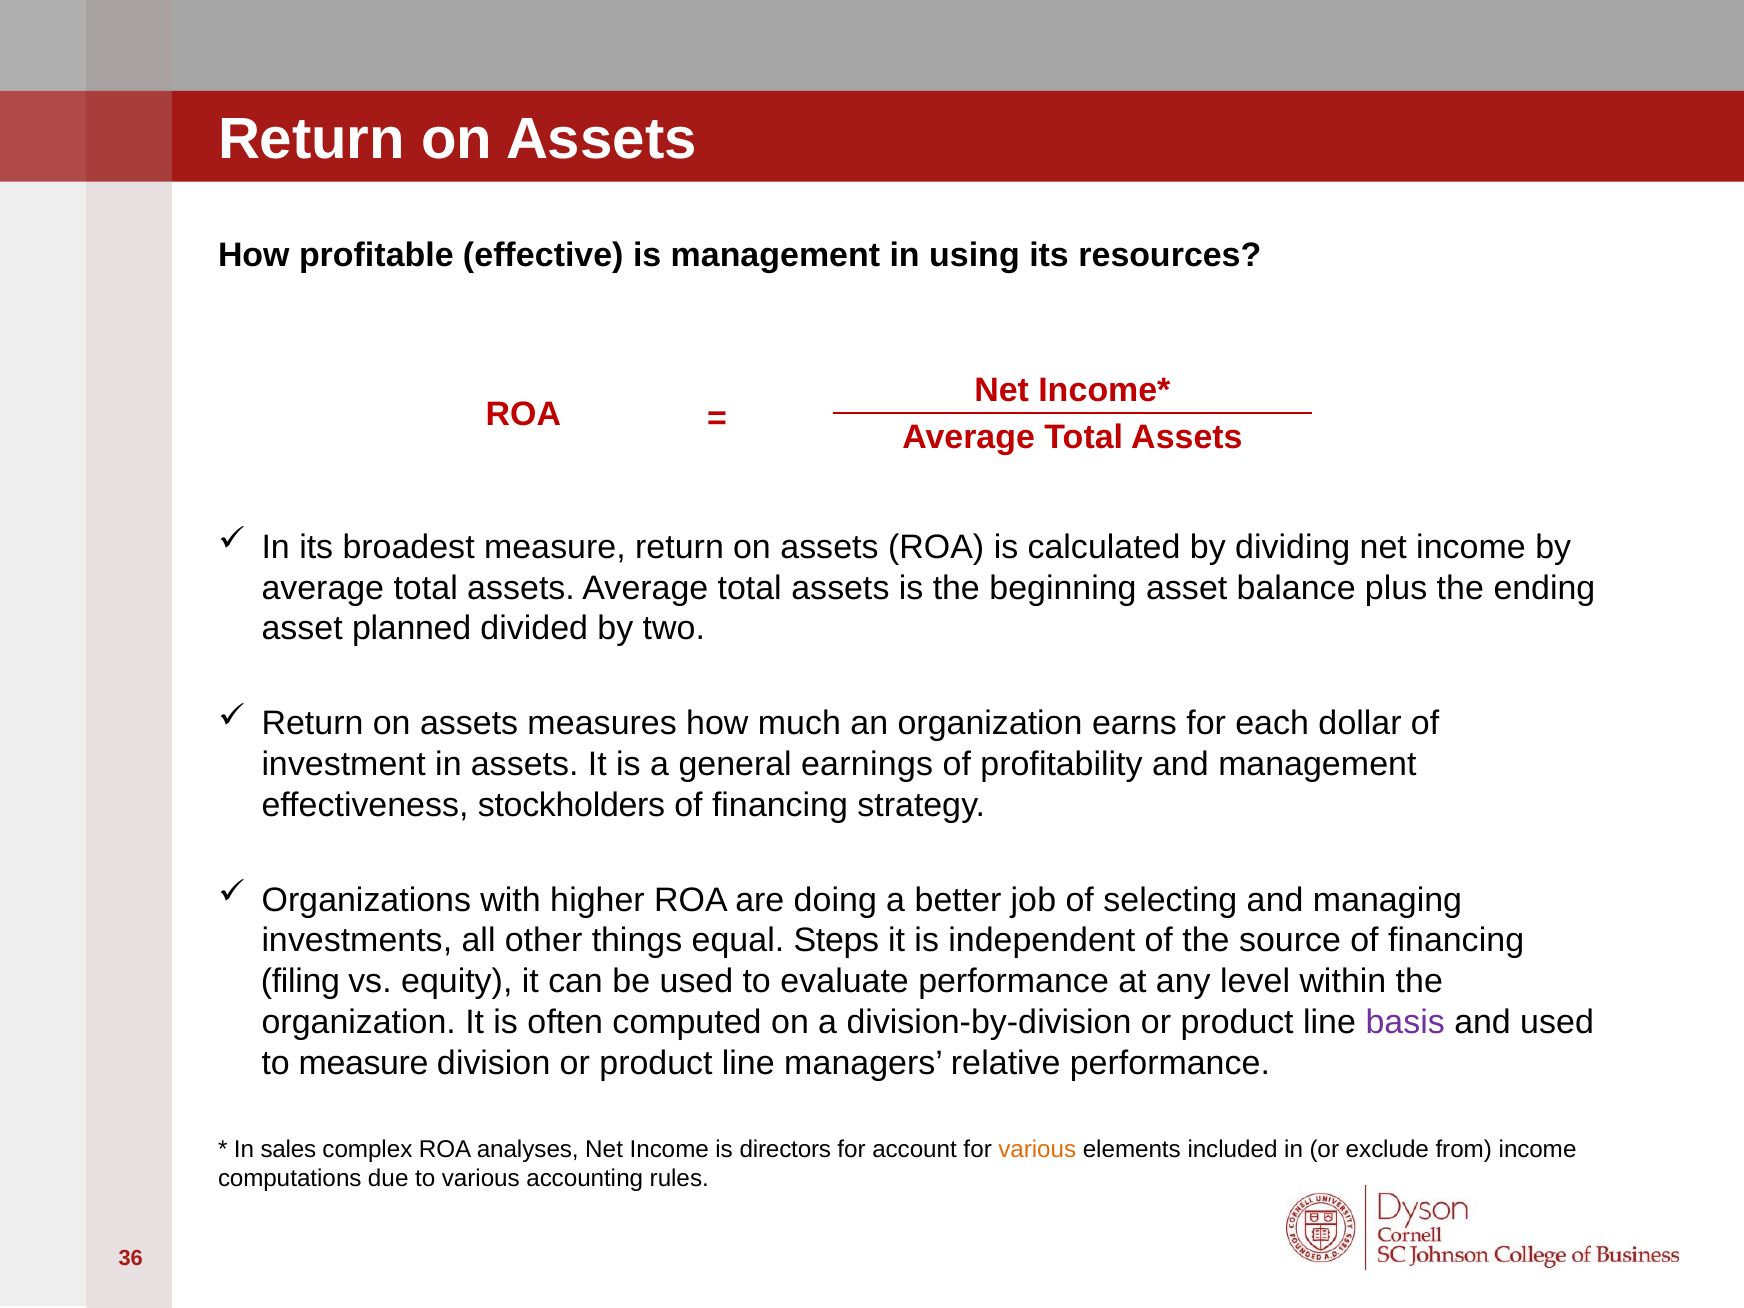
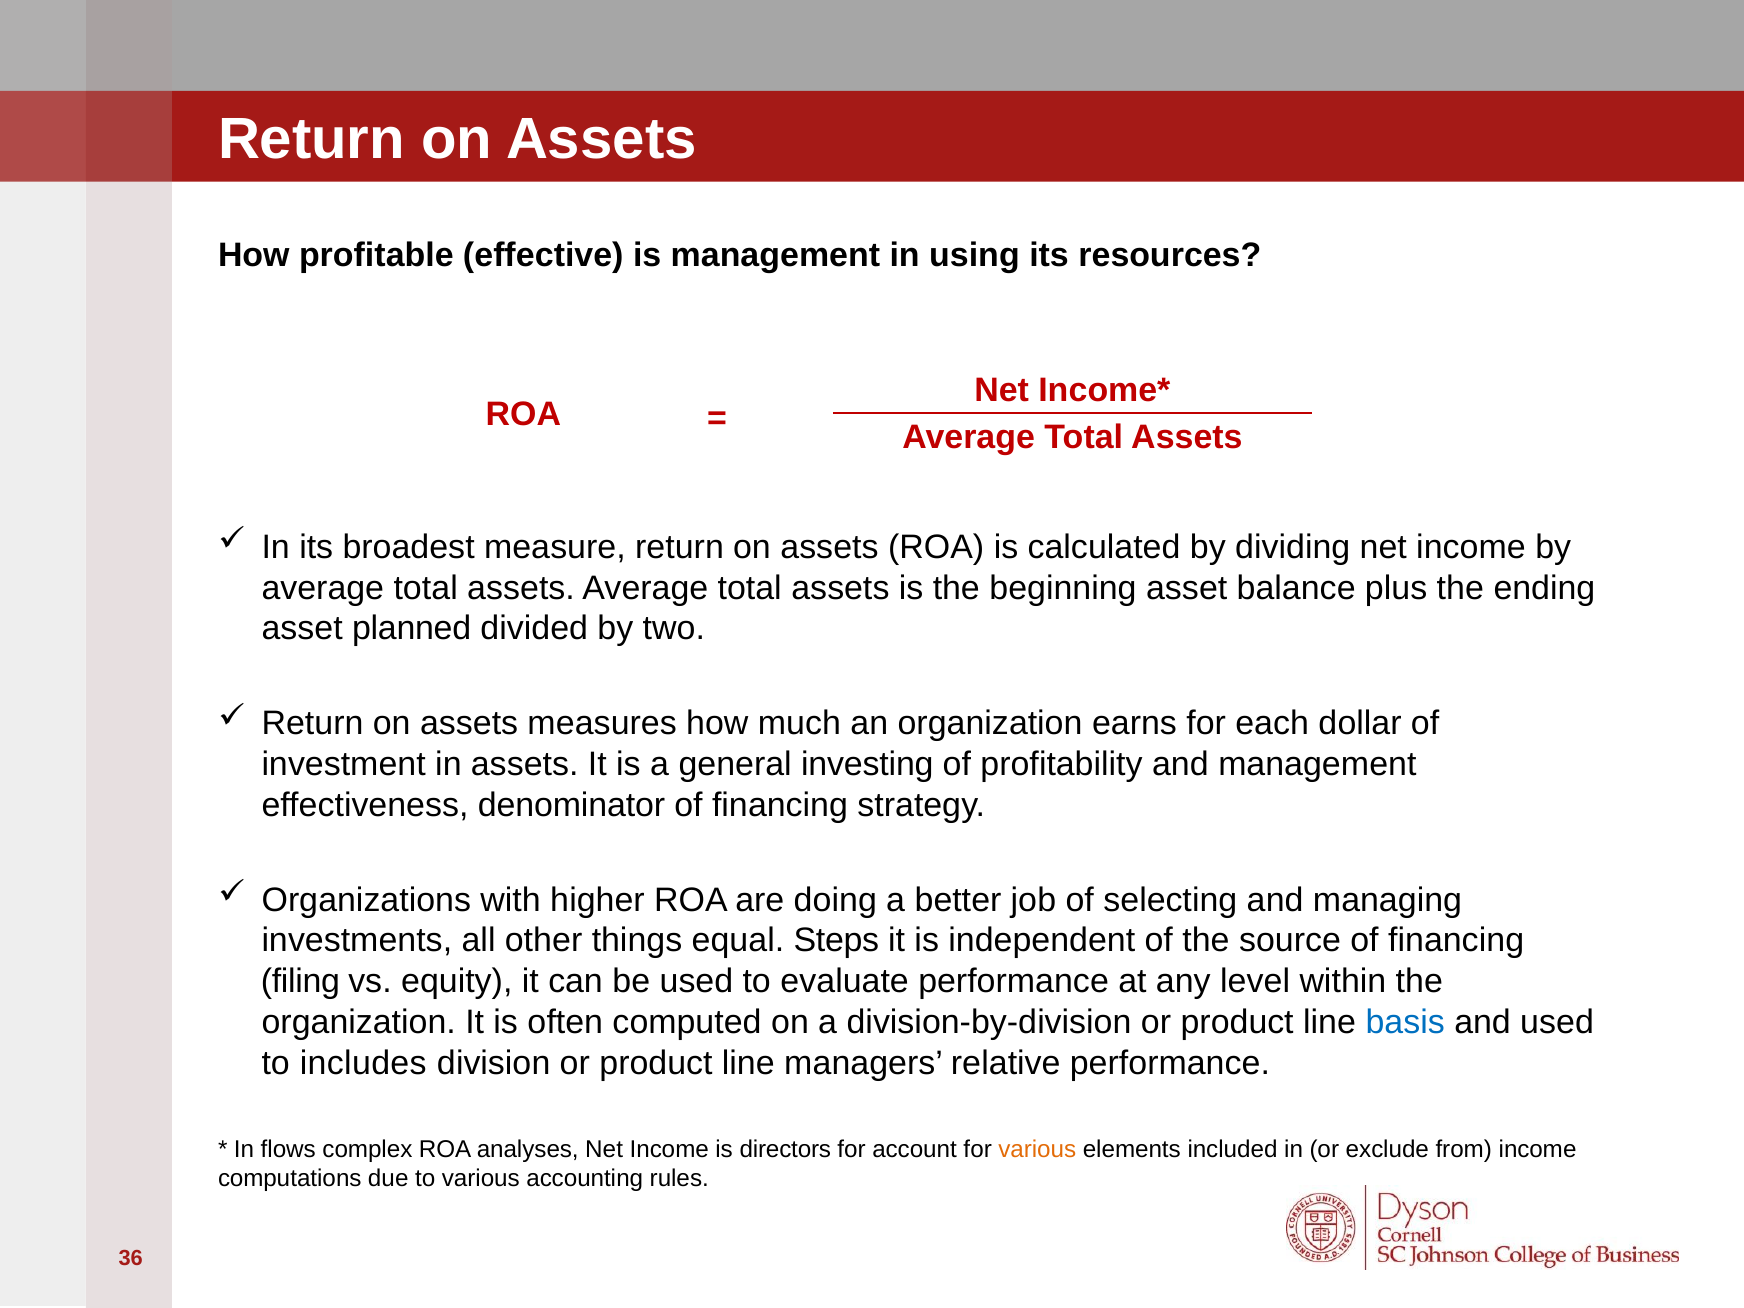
earnings: earnings -> investing
stockholders: stockholders -> denominator
basis colour: purple -> blue
to measure: measure -> includes
sales: sales -> flows
